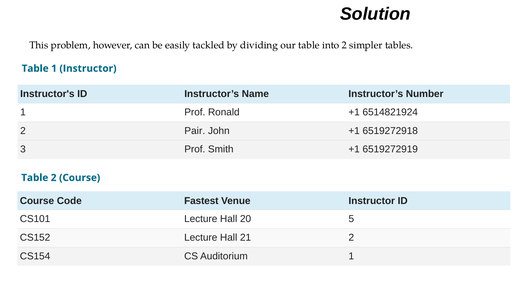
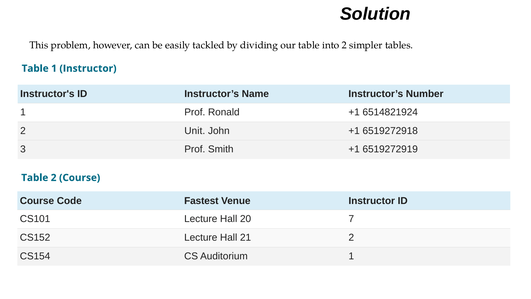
Pair: Pair -> Unit
5: 5 -> 7
